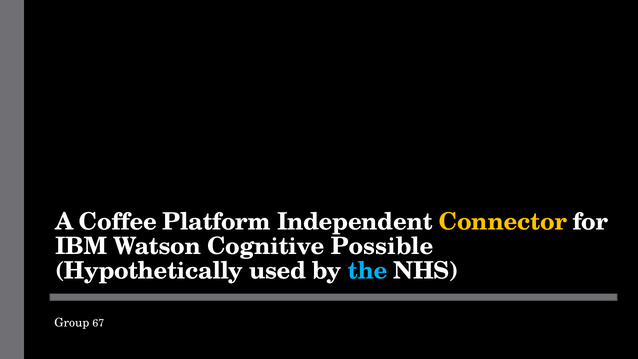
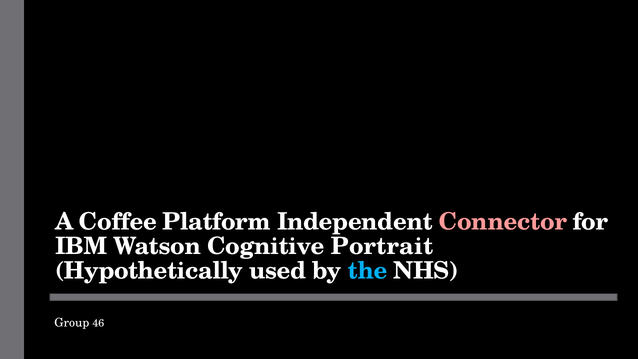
Connector colour: yellow -> pink
Possible: Possible -> Portrait
67: 67 -> 46
